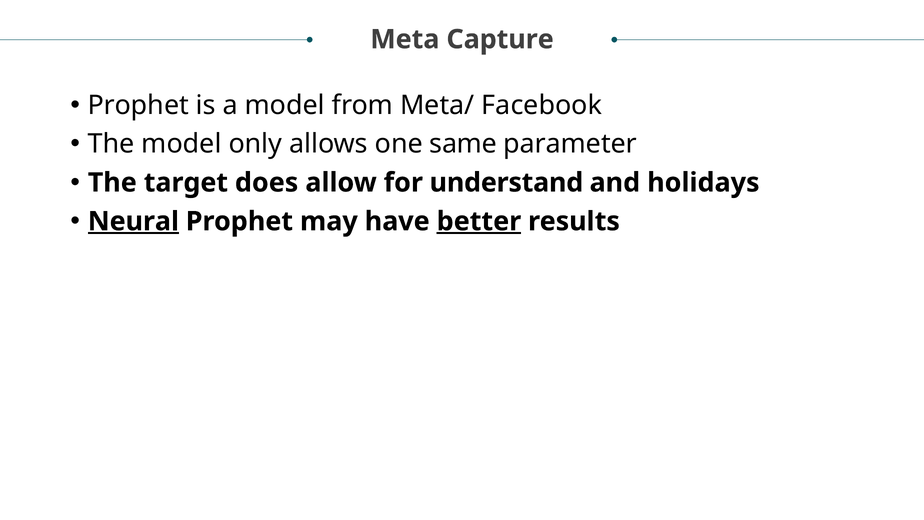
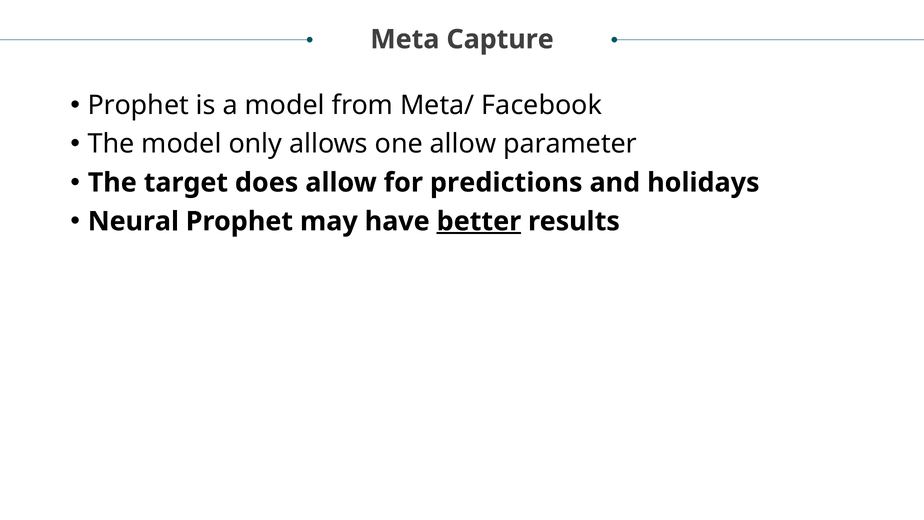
one same: same -> allow
understand: understand -> predictions
Neural underline: present -> none
